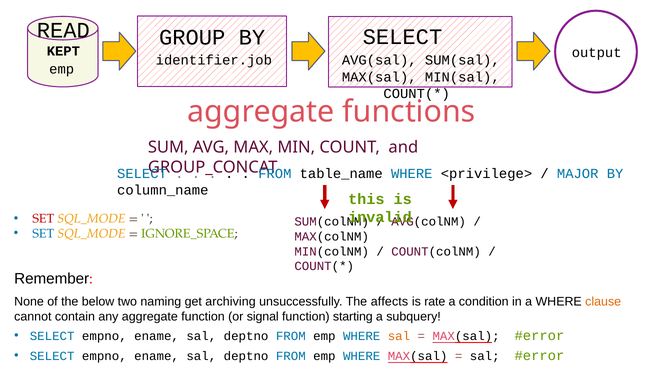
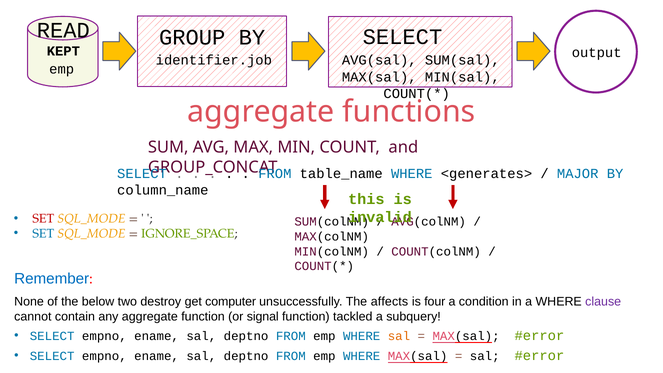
<privilege>: <privilege> -> <generates>
Remember colour: black -> blue
naming: naming -> destroy
archiving: archiving -> computer
rate: rate -> four
clause colour: orange -> purple
starting: starting -> tackled
